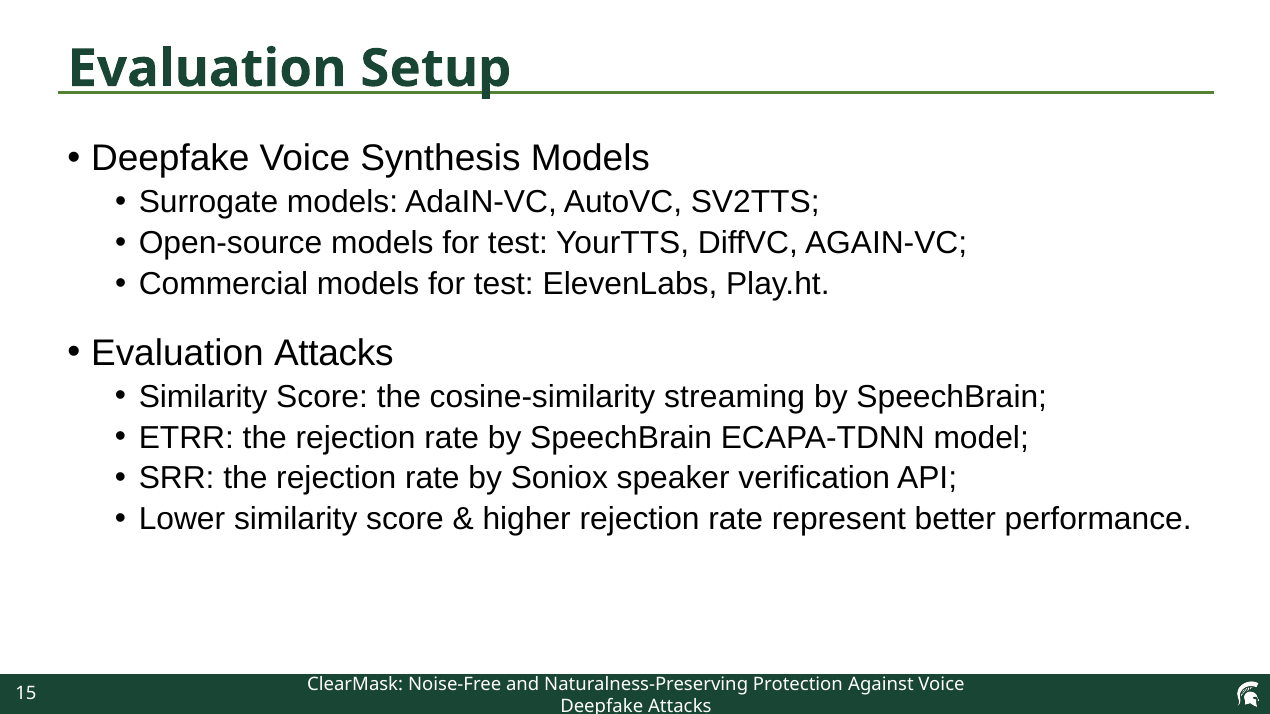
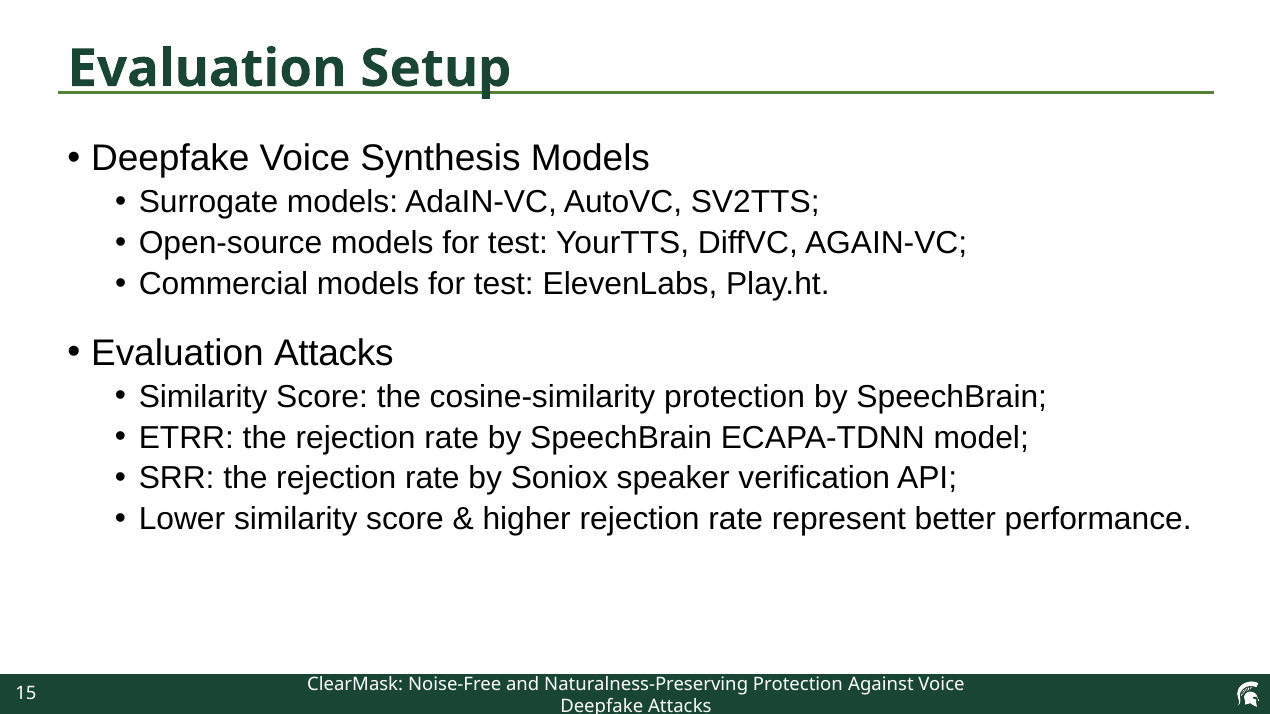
cosine-similarity streaming: streaming -> protection
